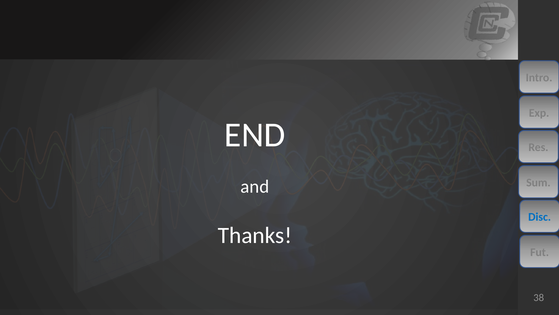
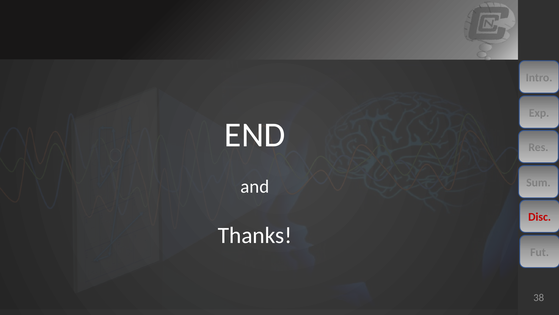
Disc colour: blue -> red
